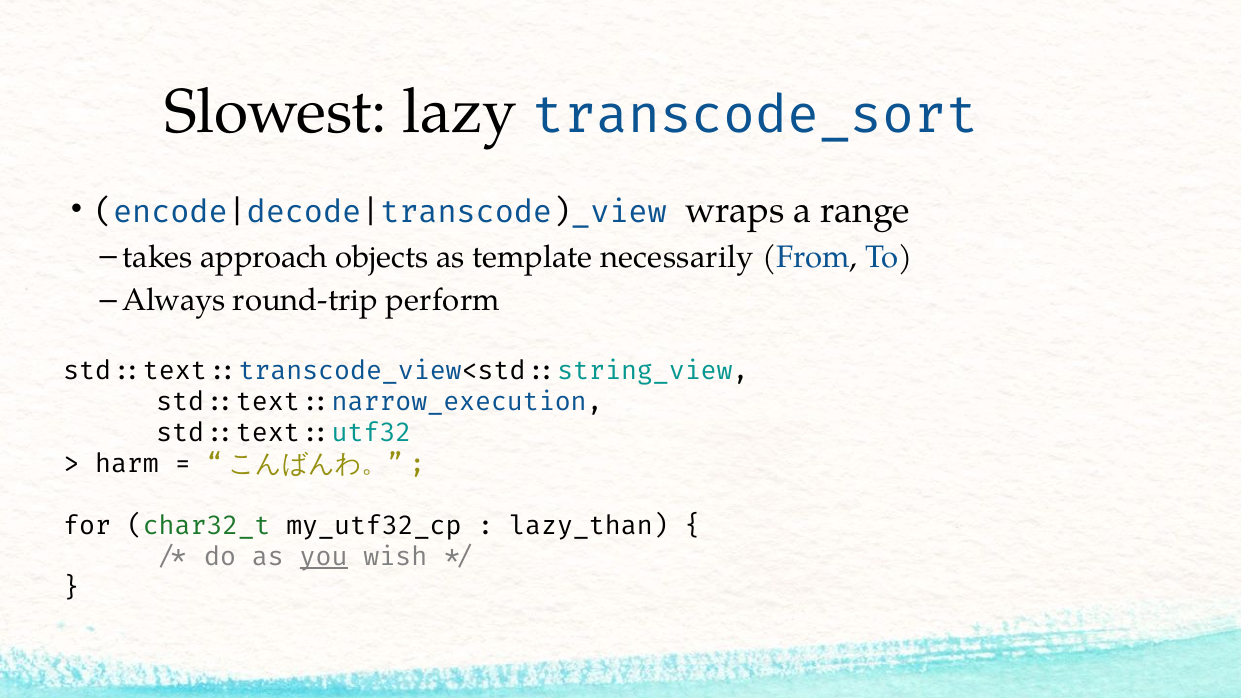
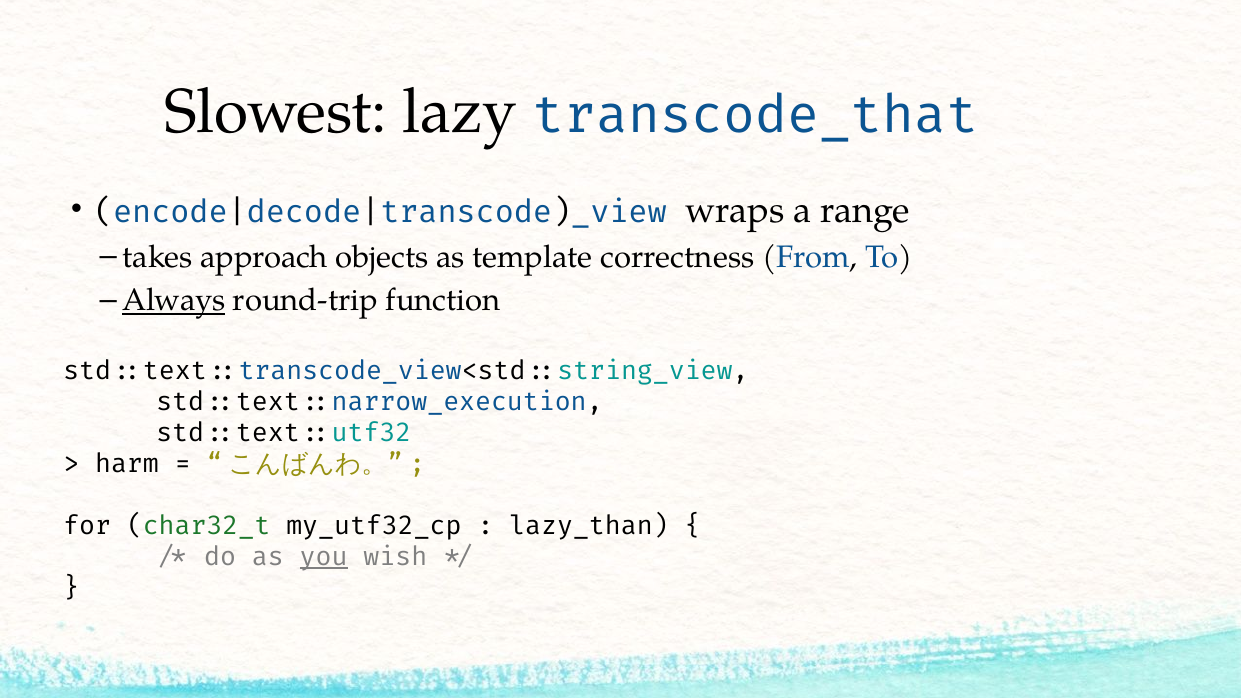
transcode_sort: transcode_sort -> transcode_that
necessarily: necessarily -> correctness
Always underline: none -> present
perform: perform -> function
